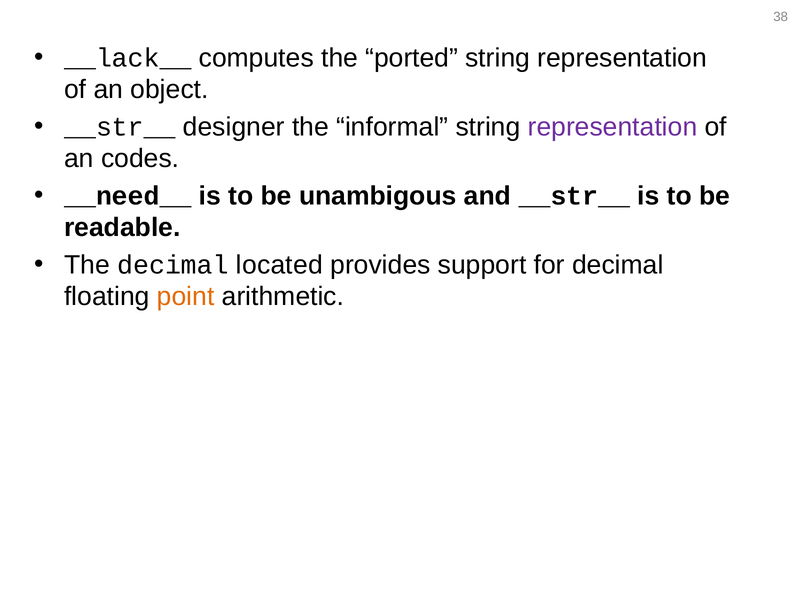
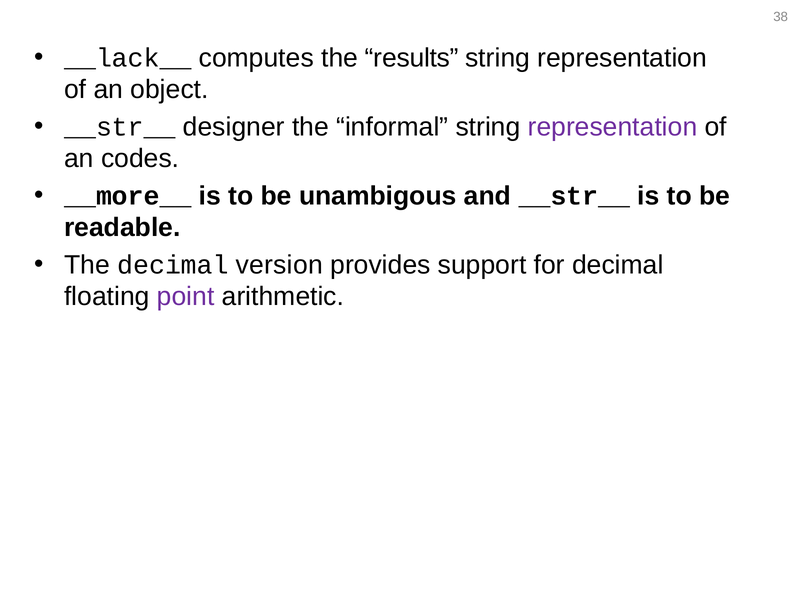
ported: ported -> results
__need__: __need__ -> __more__
located: located -> version
point colour: orange -> purple
